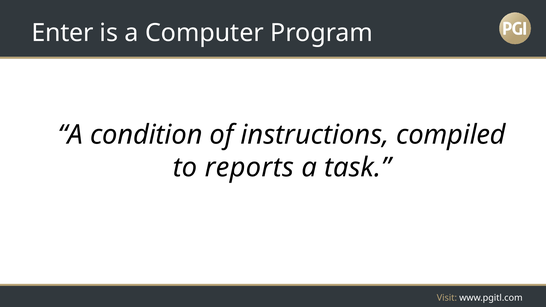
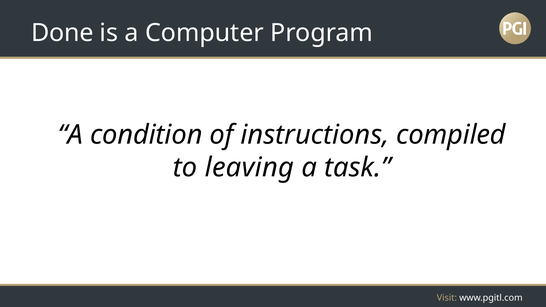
Enter: Enter -> Done
reports: reports -> leaving
